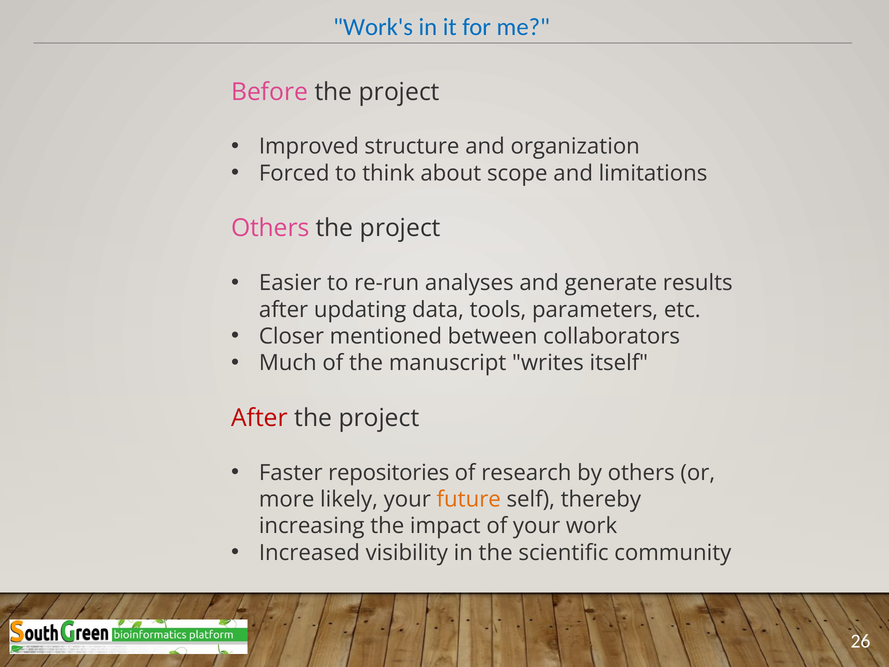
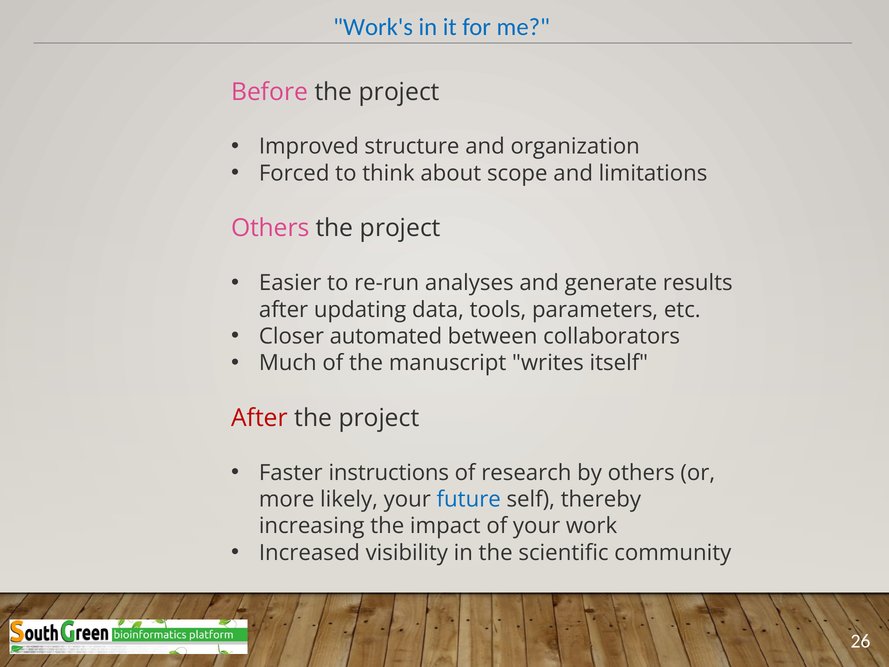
mentioned: mentioned -> automated
repositories: repositories -> instructions
future colour: orange -> blue
